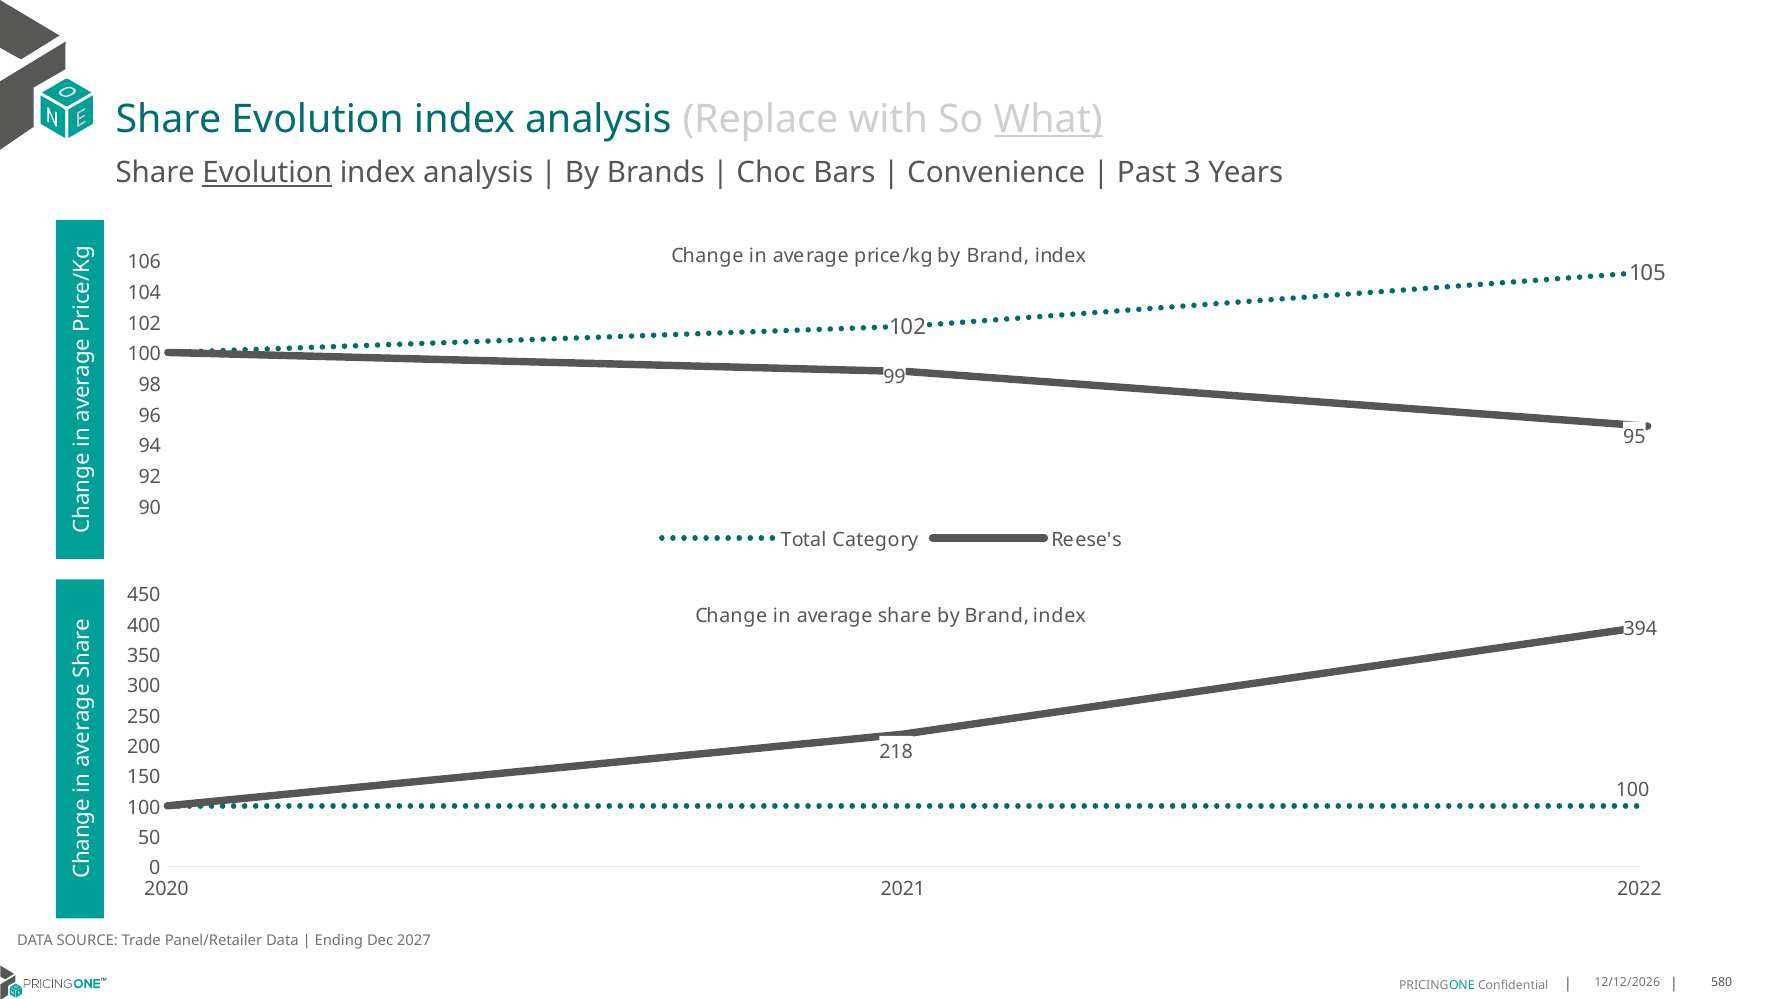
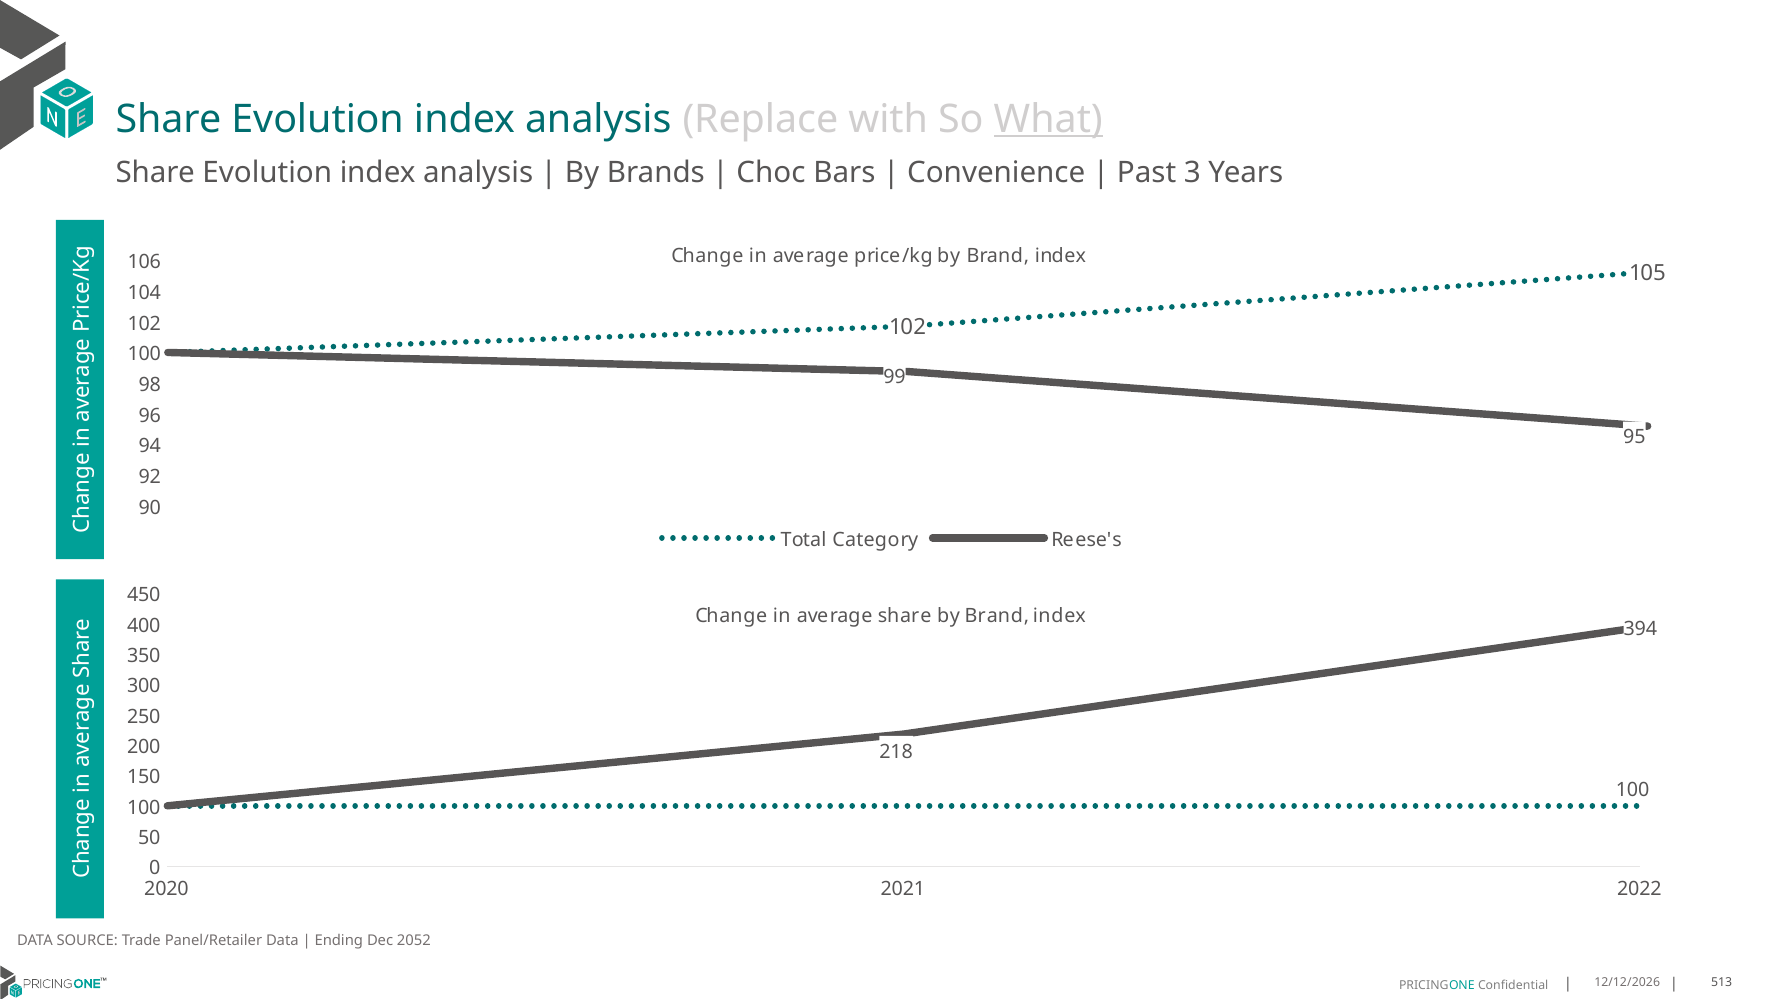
Evolution at (267, 173) underline: present -> none
2027: 2027 -> 2052
580: 580 -> 513
